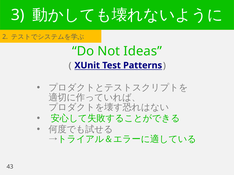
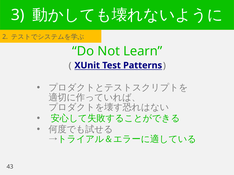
Ideas: Ideas -> Learn
